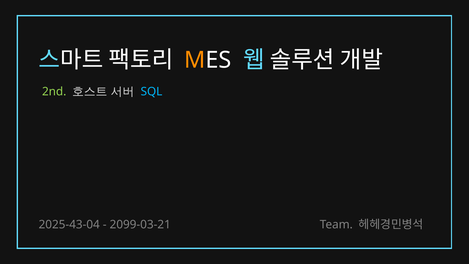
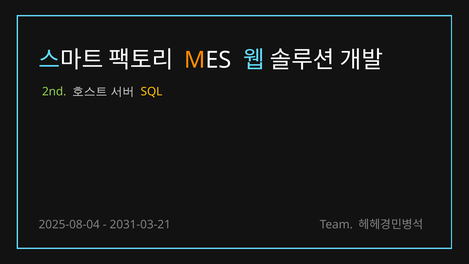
SQL colour: light blue -> yellow
2025-43-04: 2025-43-04 -> 2025-08-04
2099-03-21: 2099-03-21 -> 2031-03-21
